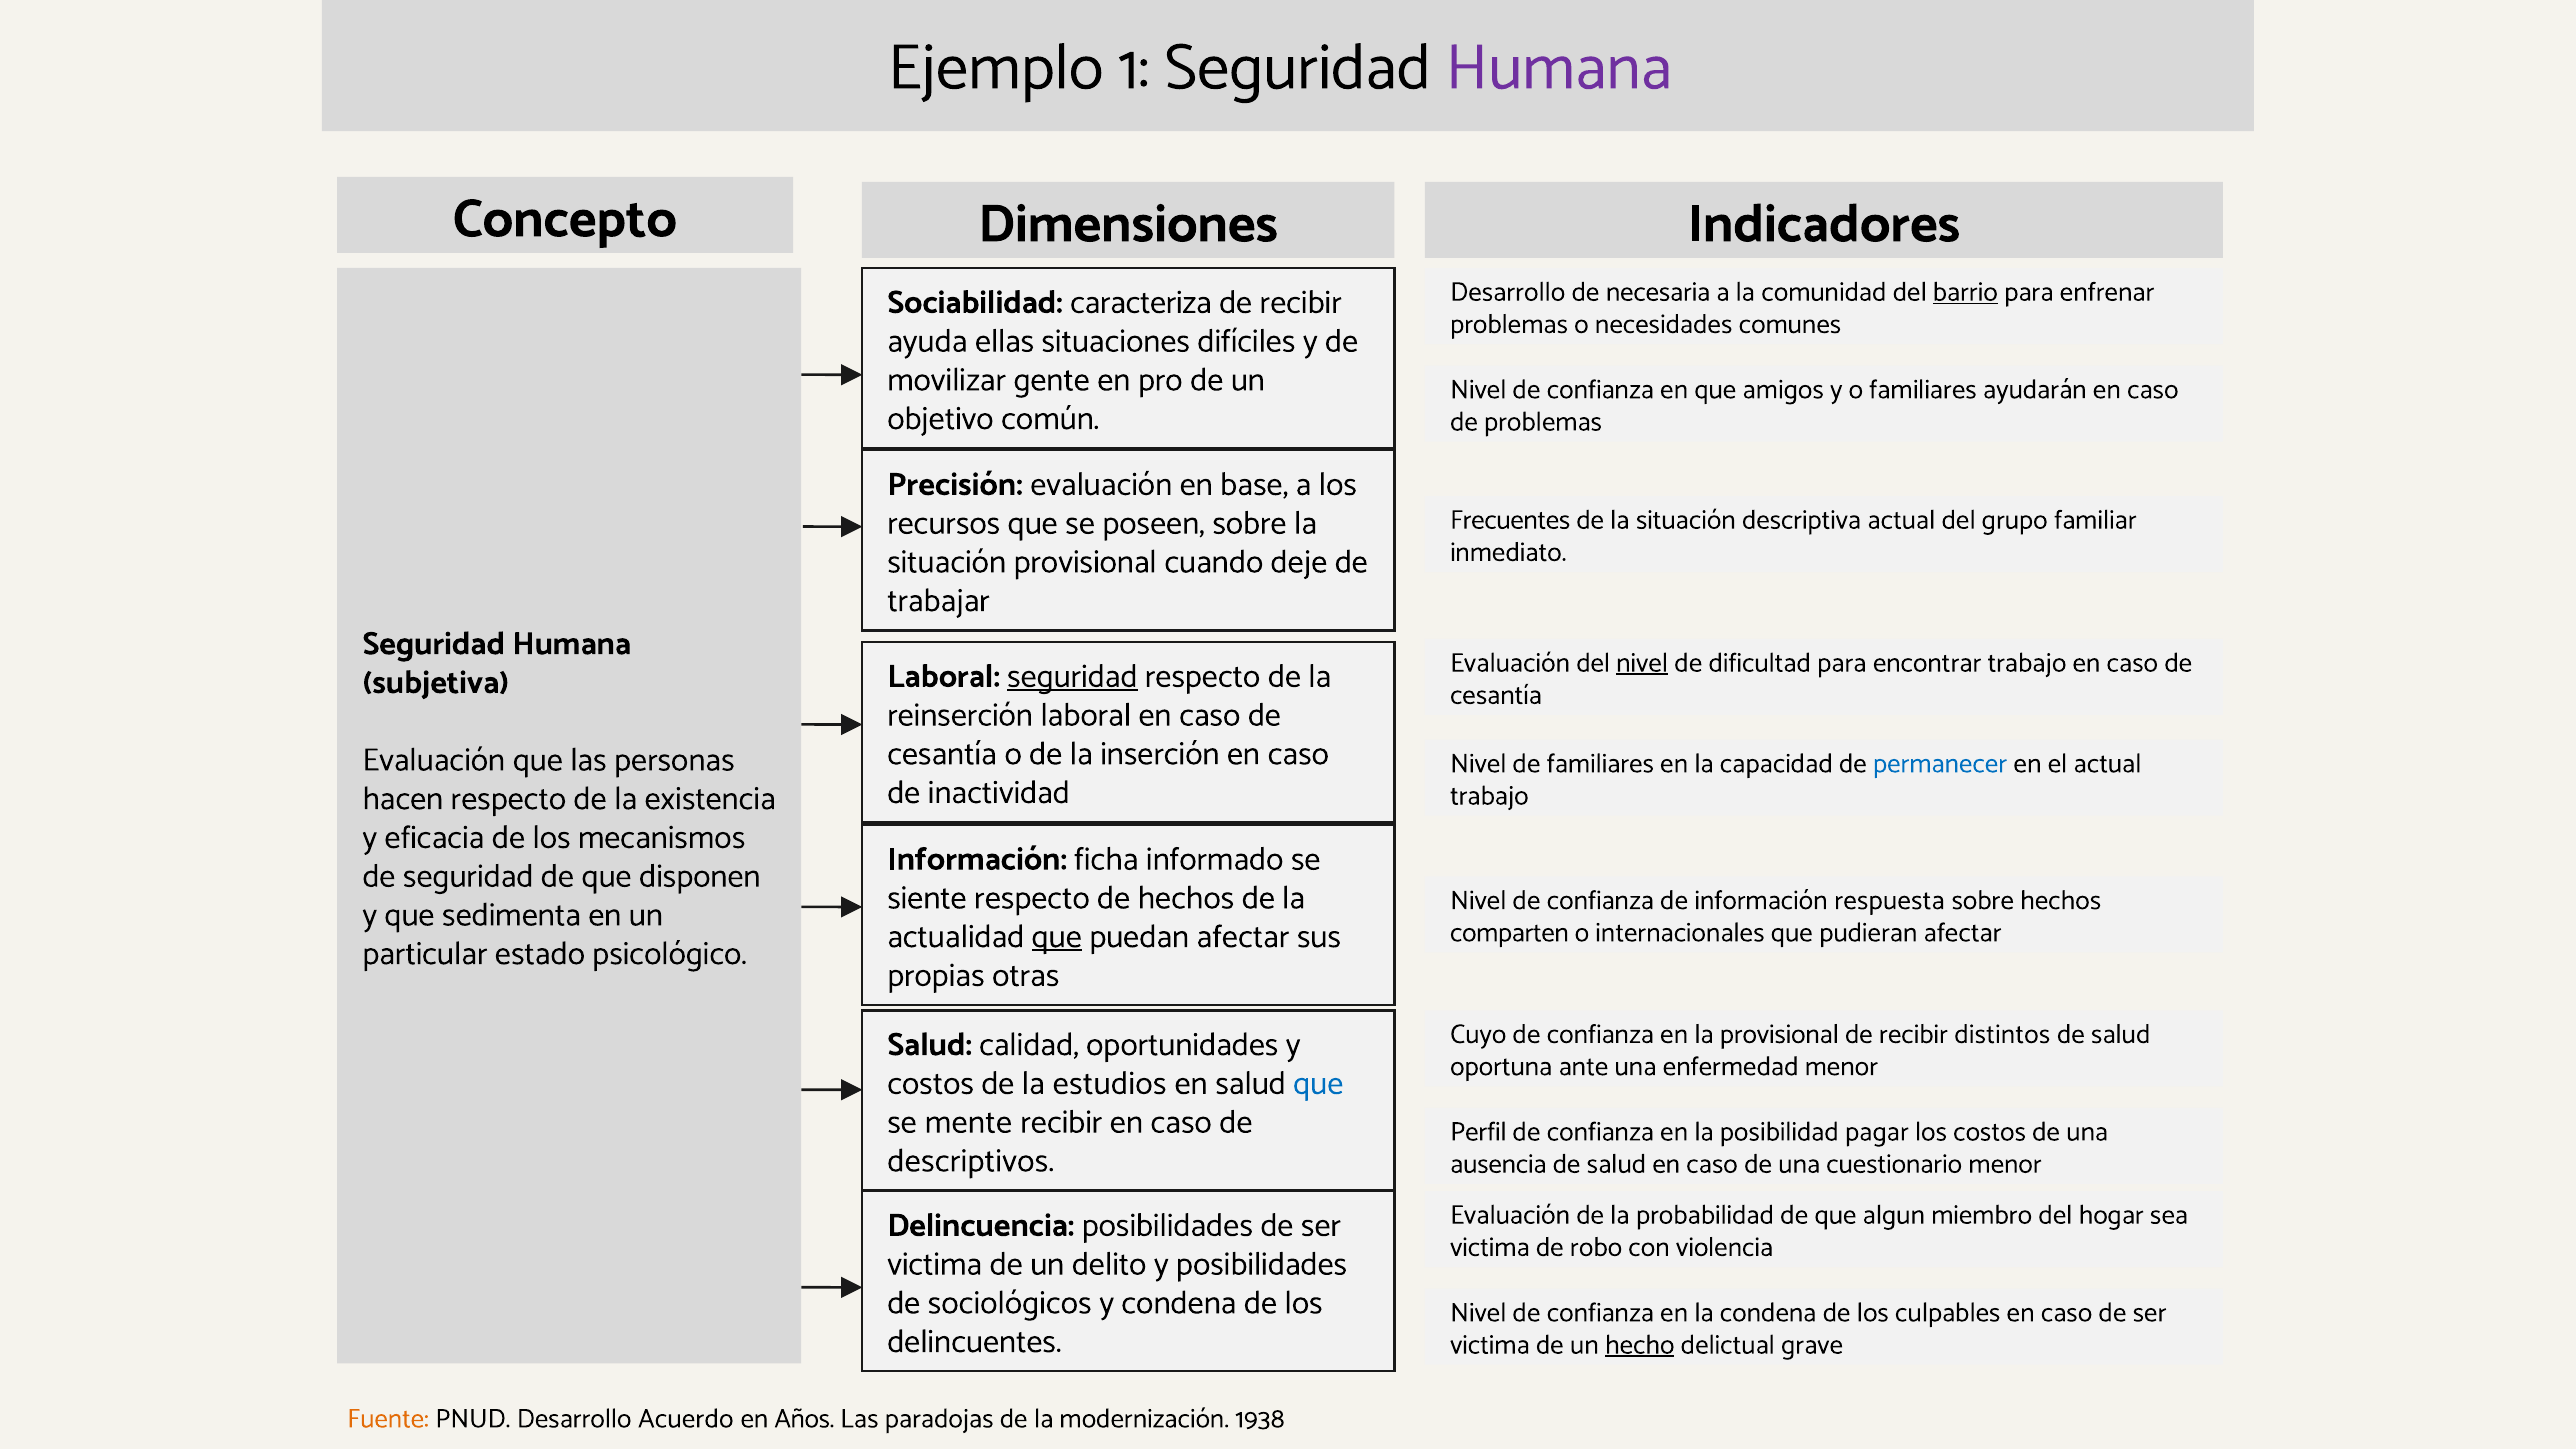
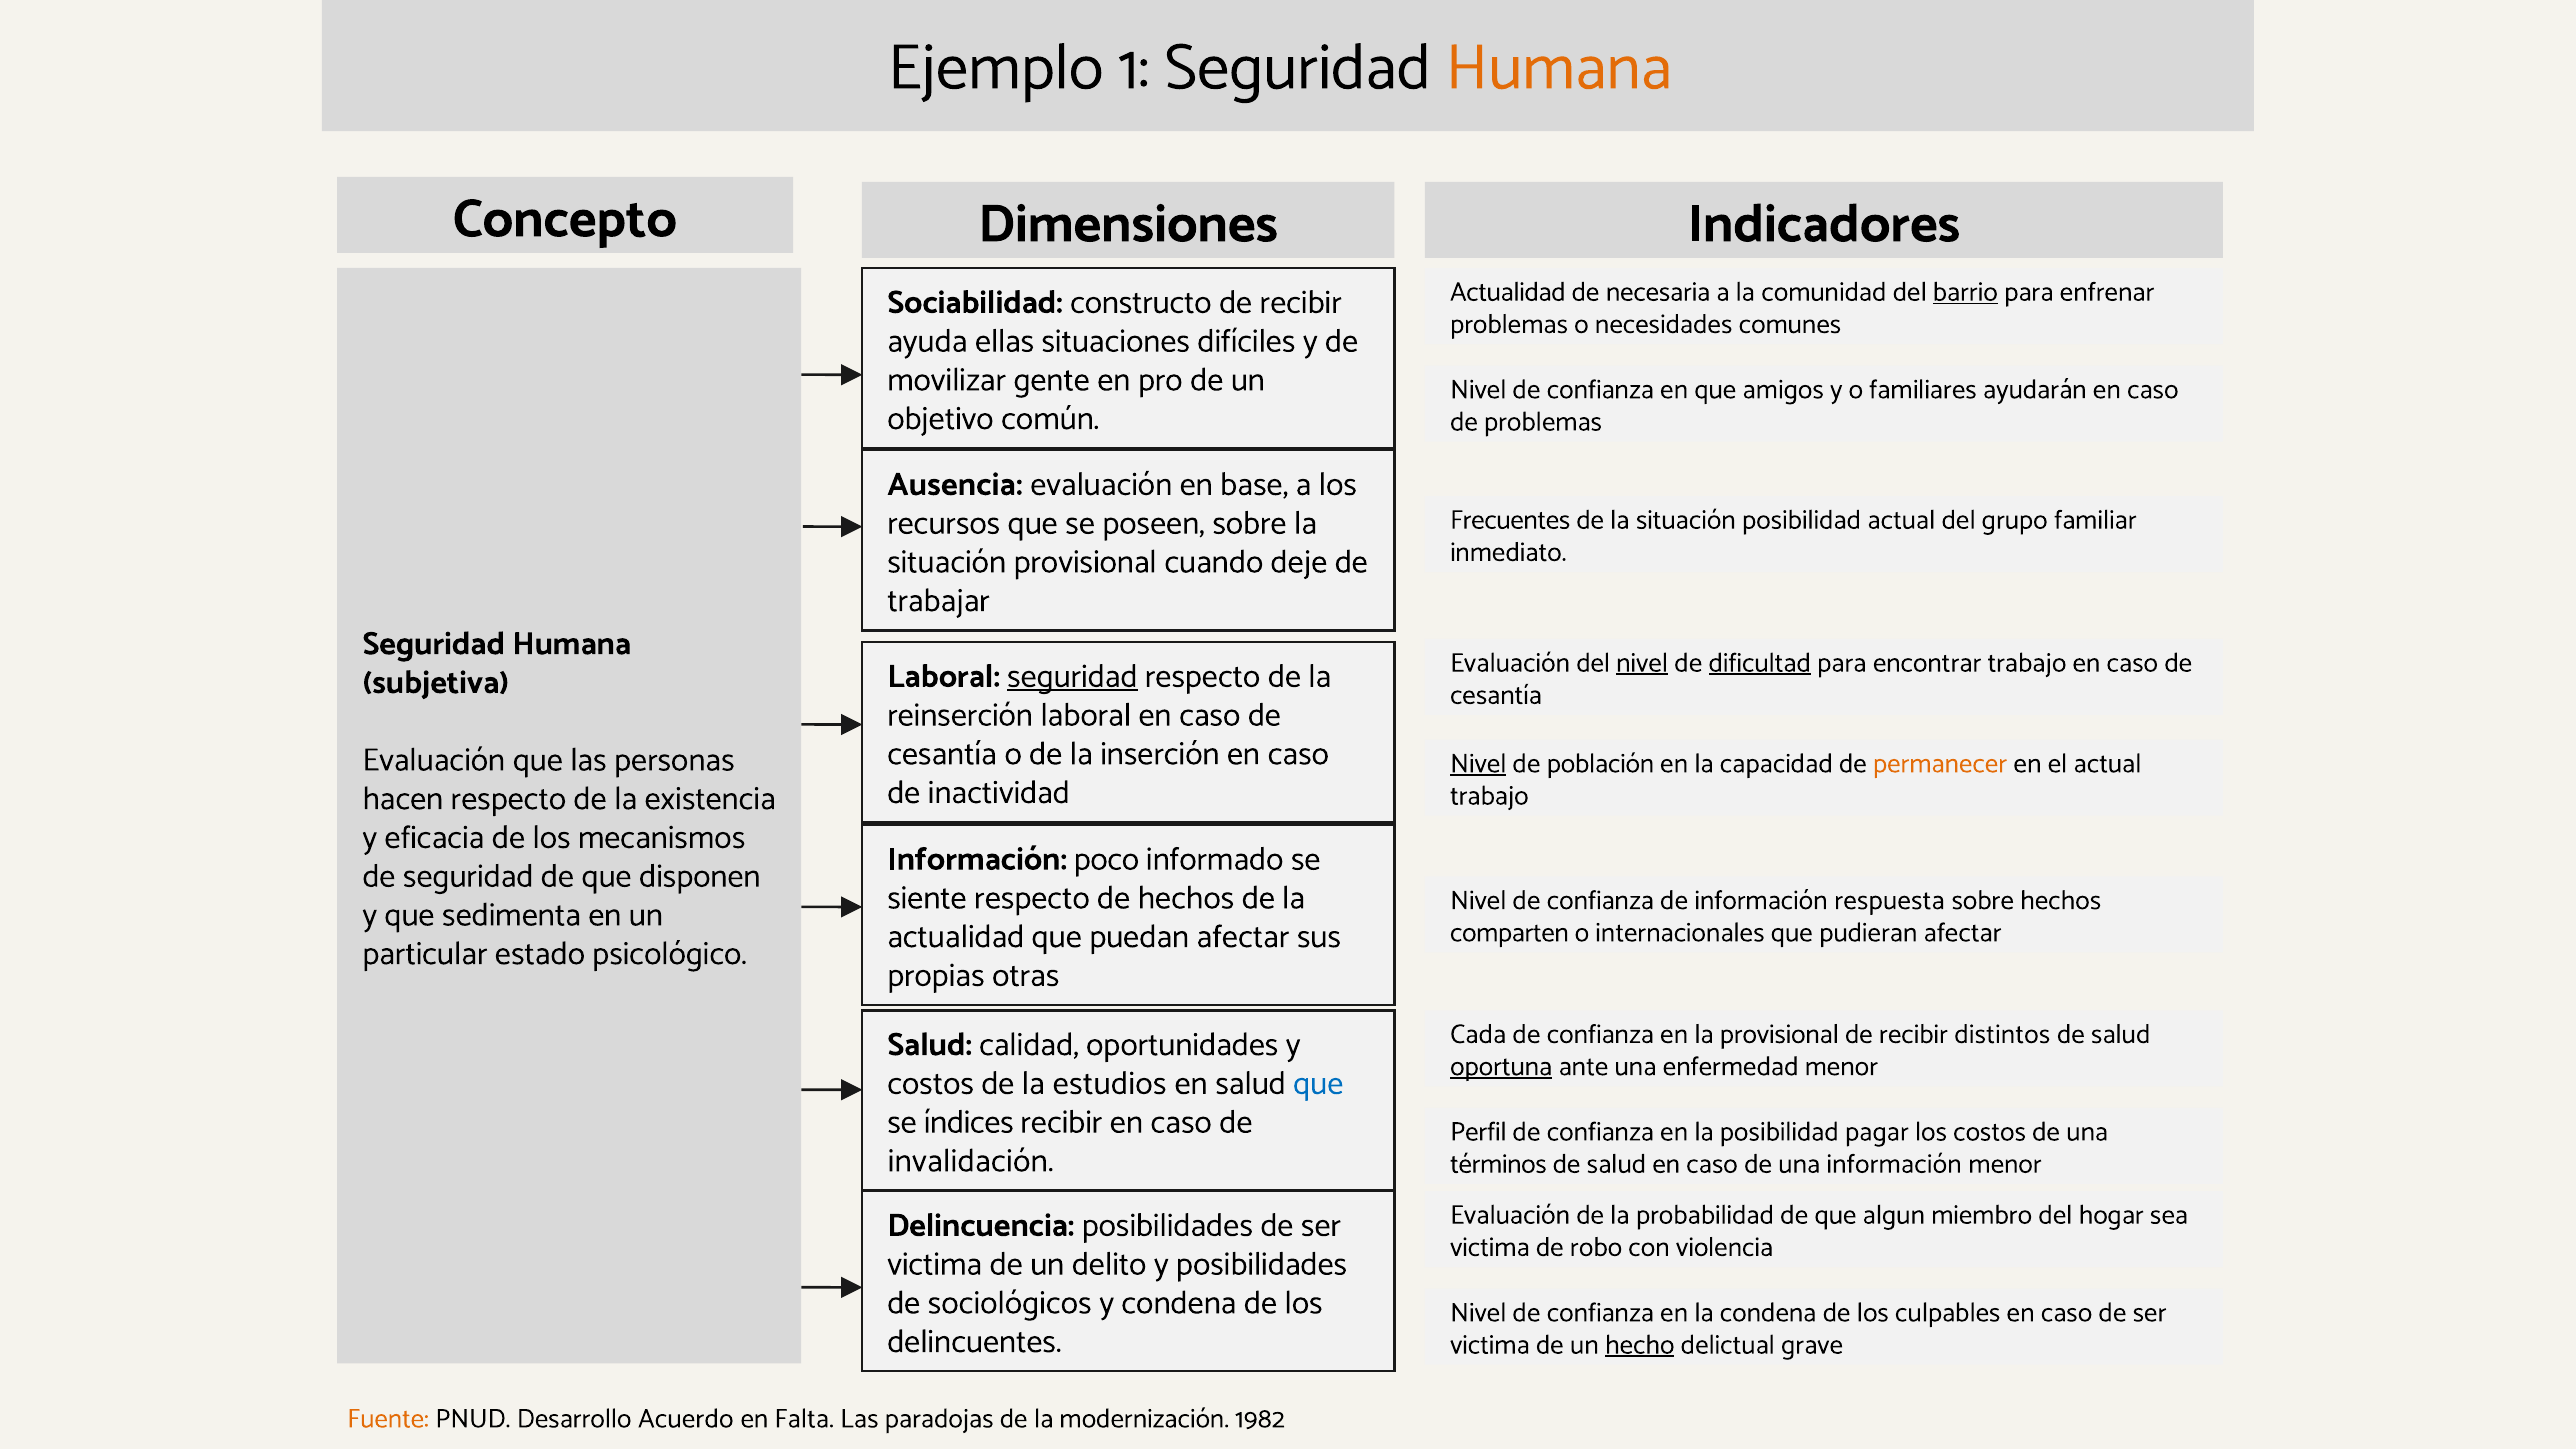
Humana at (1559, 67) colour: purple -> orange
Desarrollo at (1508, 292): Desarrollo -> Actualidad
caracteriza: caracteriza -> constructo
Precisión: Precisión -> Ausencia
situación descriptiva: descriptiva -> posibilidad
dificultad underline: none -> present
Nivel at (1478, 763) underline: none -> present
de familiares: familiares -> población
permanecer colour: blue -> orange
ficha: ficha -> poco
que at (1057, 936) underline: present -> none
Cuyo: Cuyo -> Cada
oportuna underline: none -> present
mente: mente -> índices
descriptivos: descriptivos -> invalidación
ausencia: ausencia -> términos
una cuestionario: cuestionario -> información
Años: Años -> Falta
1938: 1938 -> 1982
